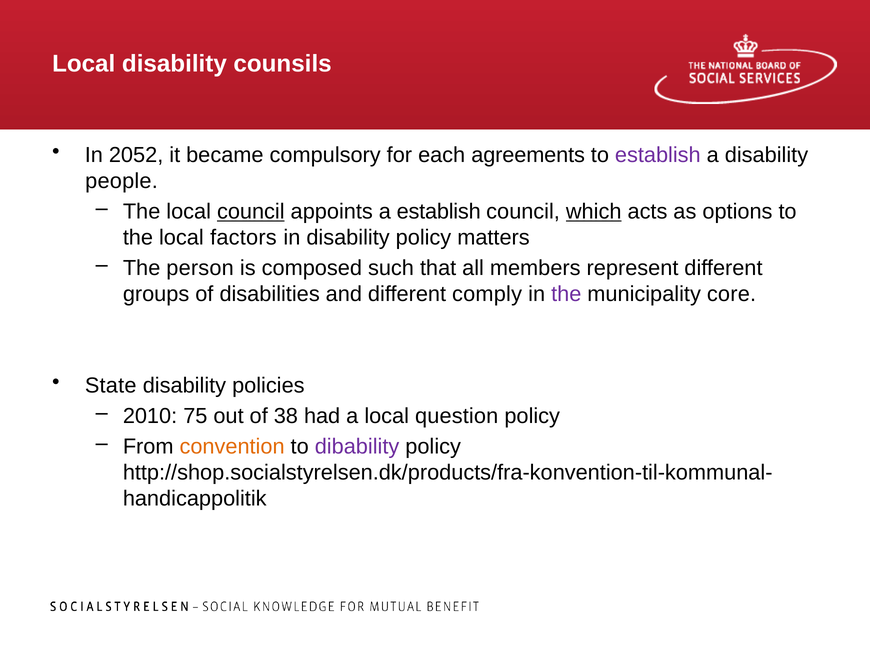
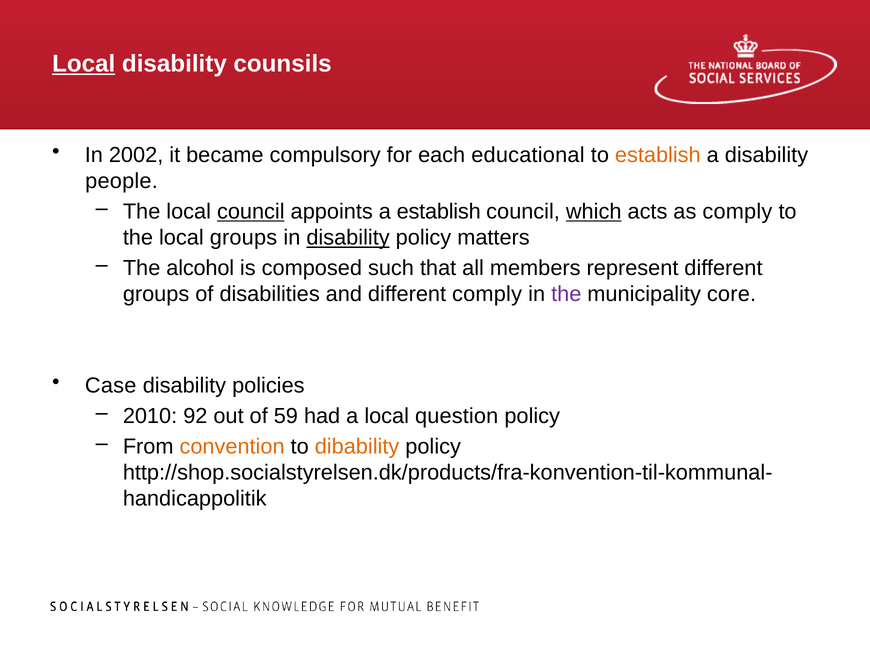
Local at (84, 64) underline: none -> present
2052: 2052 -> 2002
agreements: agreements -> educational
establish at (658, 155) colour: purple -> orange
as options: options -> comply
local factors: factors -> groups
disability at (348, 238) underline: none -> present
person: person -> alcohol
State: State -> Case
75: 75 -> 92
38: 38 -> 59
dibability colour: purple -> orange
